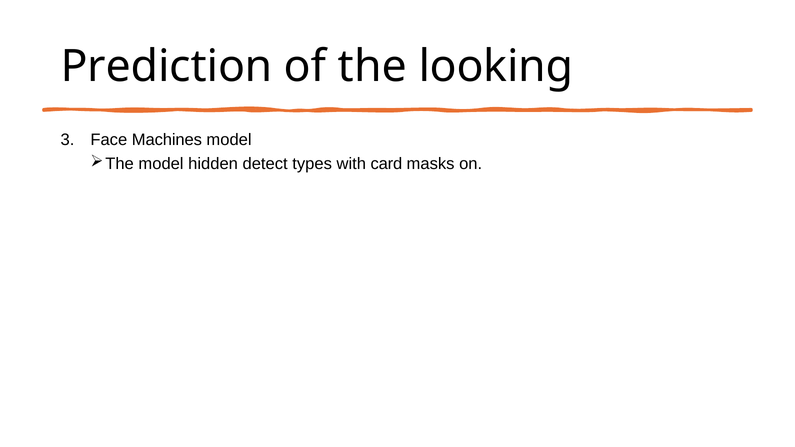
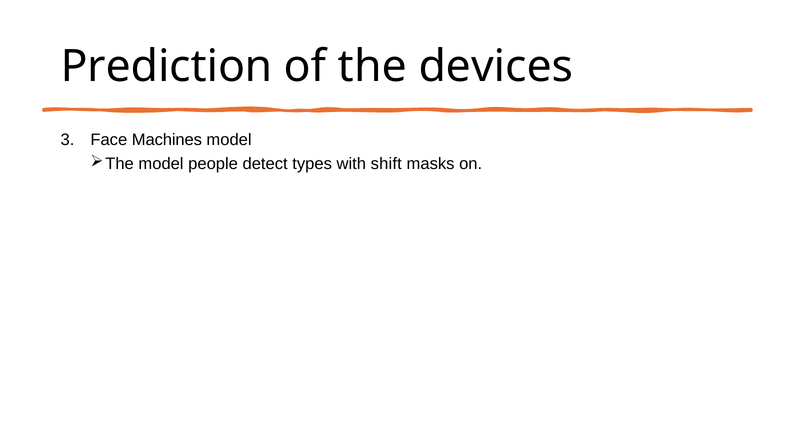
looking: looking -> devices
hidden: hidden -> people
card: card -> shift
